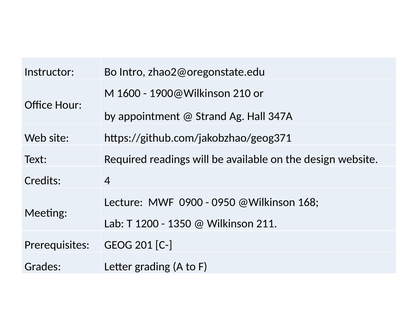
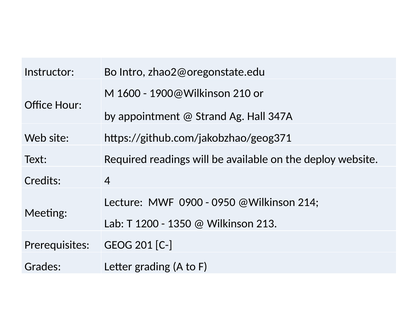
design: design -> deploy
168: 168 -> 214
211: 211 -> 213
